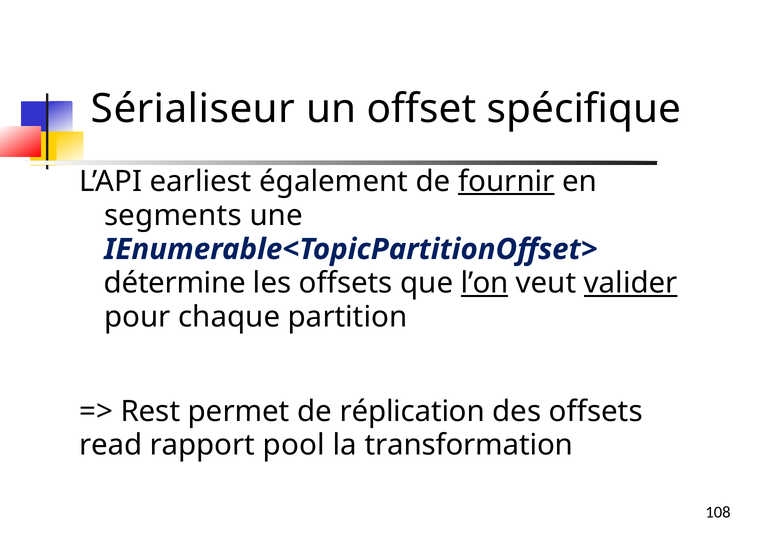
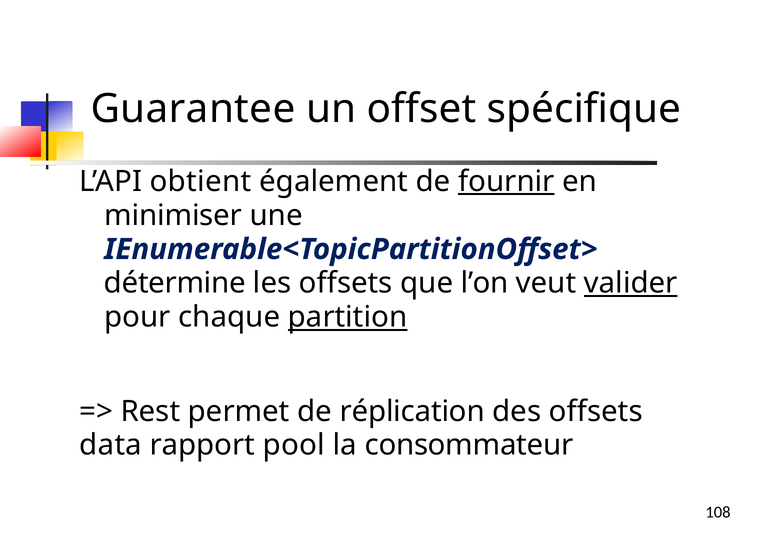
Sérialiseur: Sérialiseur -> Guarantee
earliest: earliest -> obtient
segments: segments -> minimiser
l’on underline: present -> none
partition underline: none -> present
read: read -> data
transformation: transformation -> consommateur
